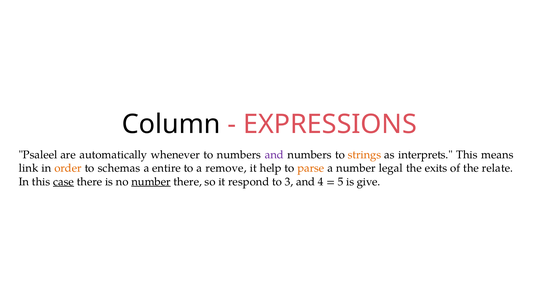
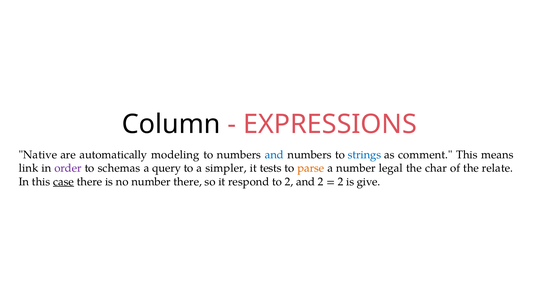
Psaleel: Psaleel -> Native
whenever: whenever -> modeling
and at (274, 155) colour: purple -> blue
strings colour: orange -> blue
interprets: interprets -> comment
order colour: orange -> purple
entire: entire -> query
remove: remove -> simpler
help: help -> tests
exits: exits -> char
number at (151, 182) underline: present -> none
to 3: 3 -> 2
and 4: 4 -> 2
5 at (340, 182): 5 -> 2
